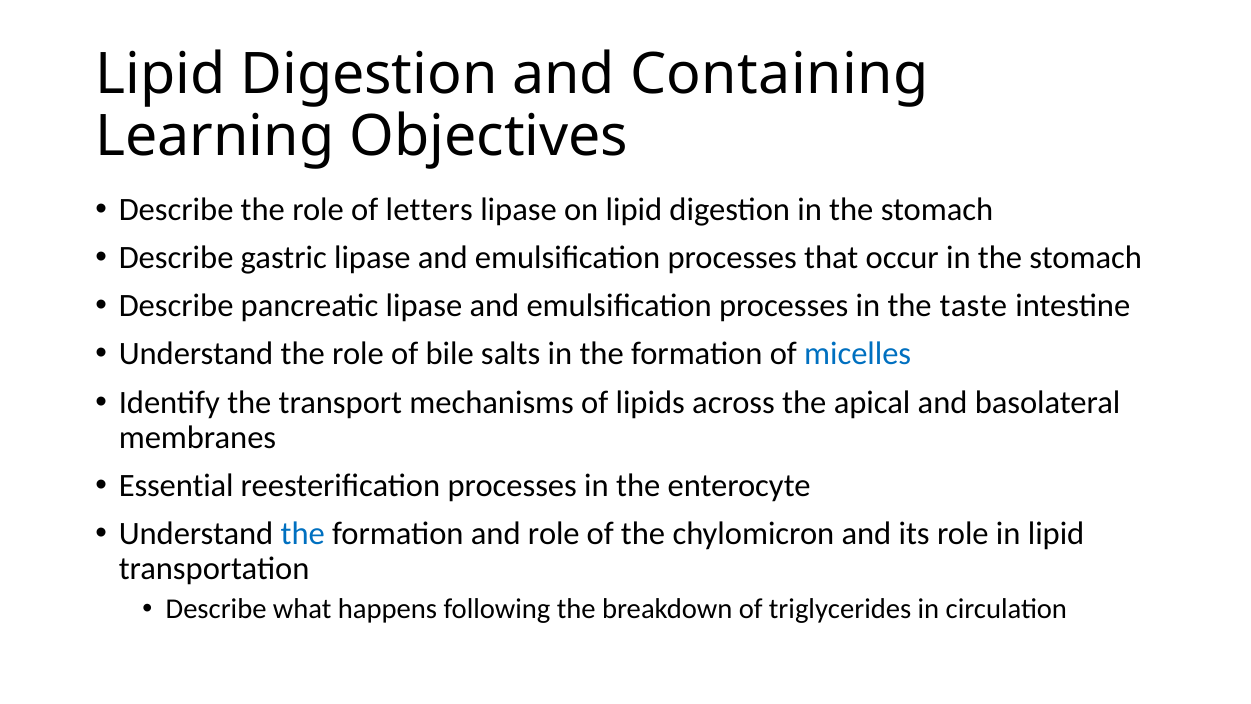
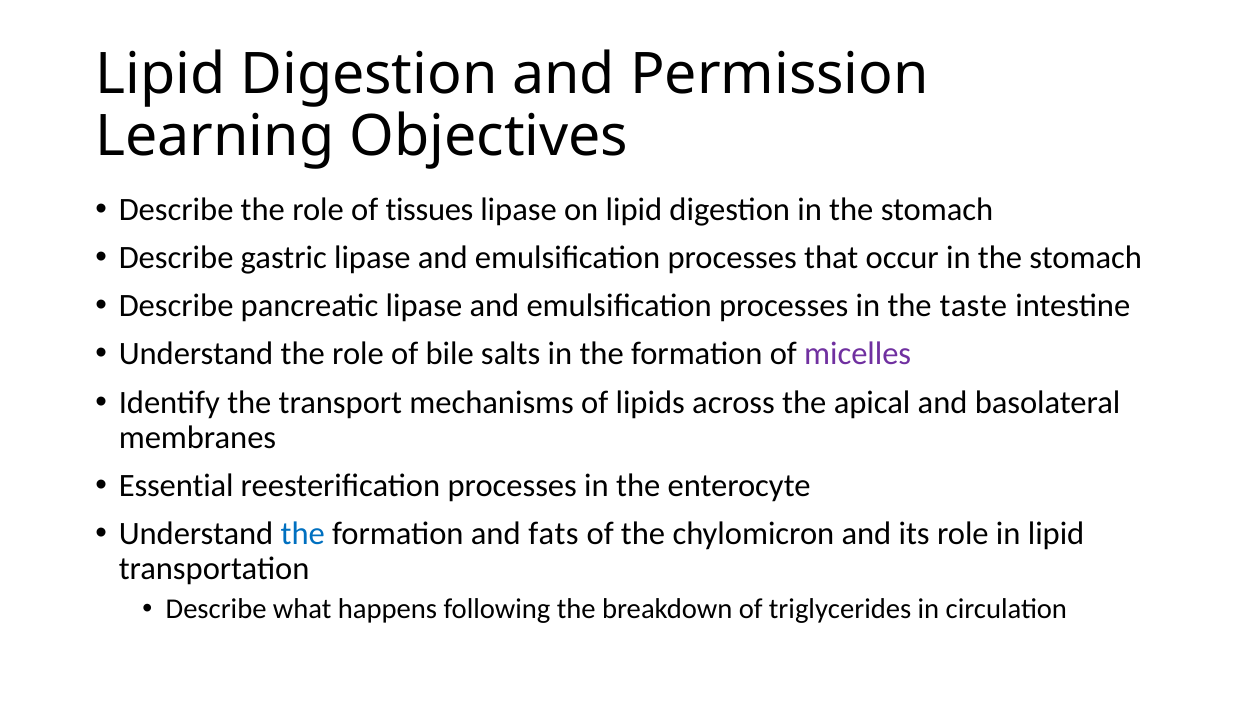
Containing: Containing -> Permission
letters: letters -> tissues
micelles colour: blue -> purple
and role: role -> fats
